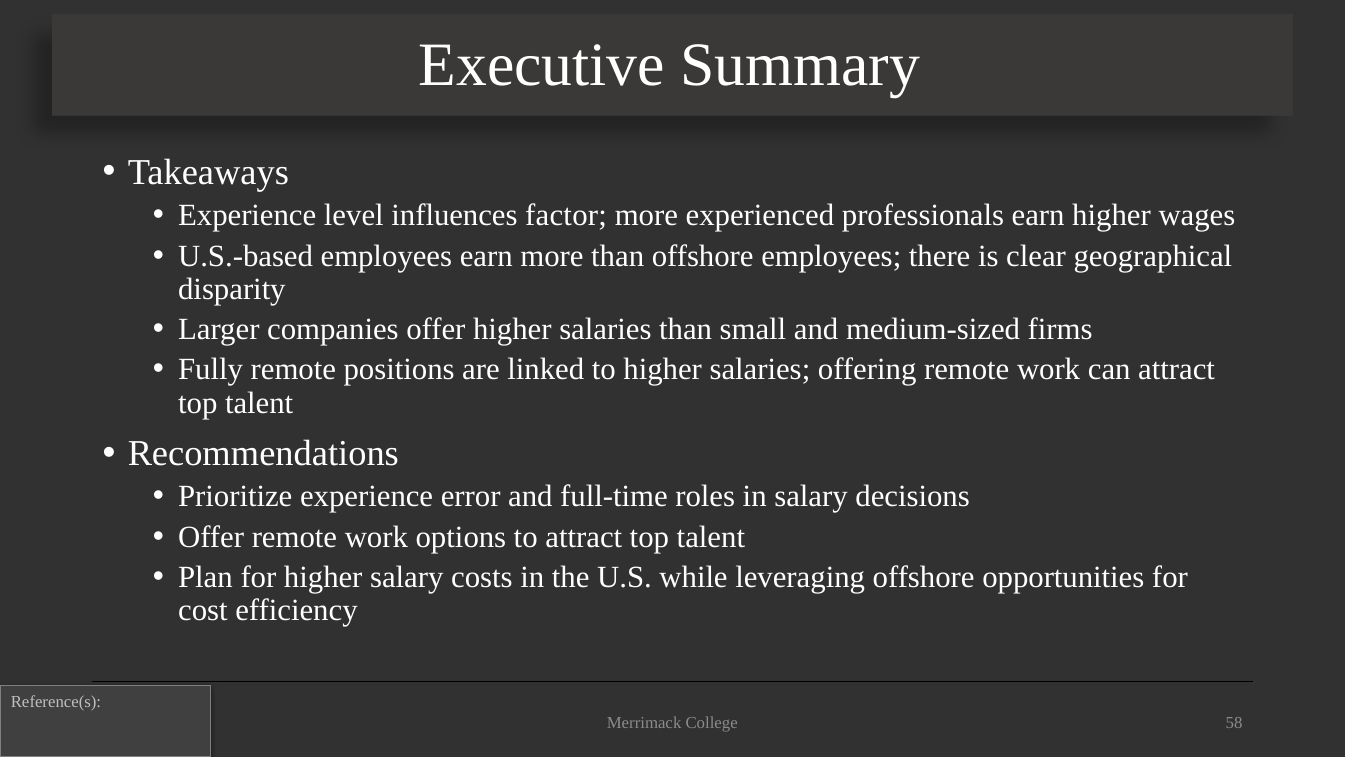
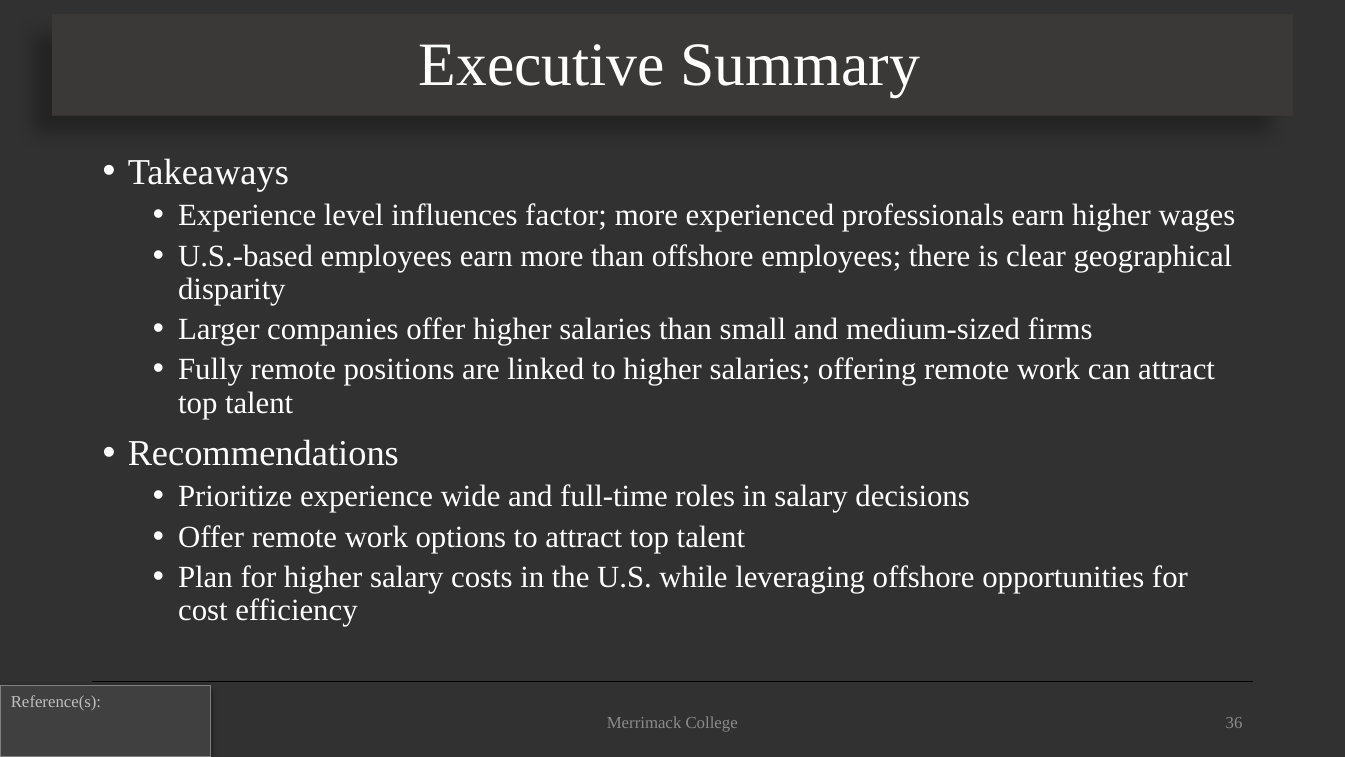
error: error -> wide
58: 58 -> 36
